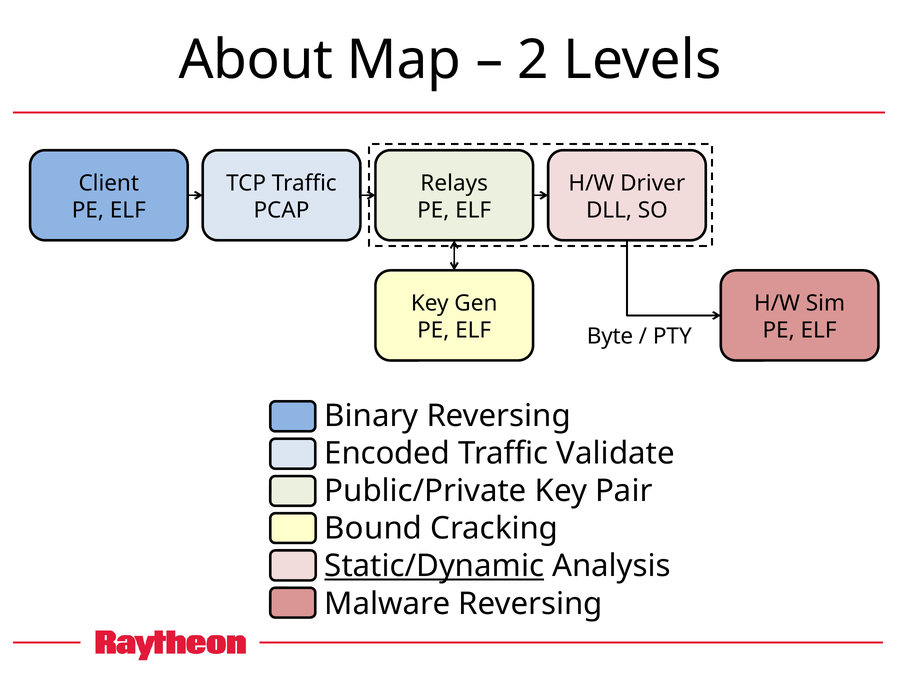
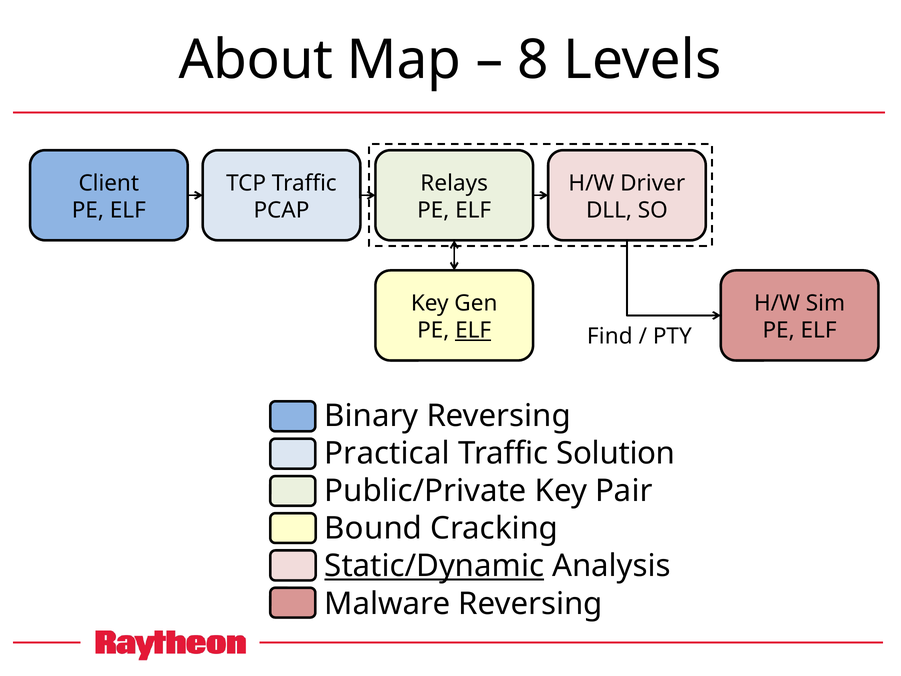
2: 2 -> 8
ELF at (473, 330) underline: none -> present
Byte: Byte -> Find
Encoded: Encoded -> Practical
Validate: Validate -> Solution
